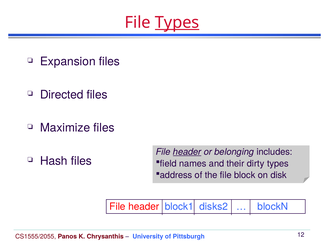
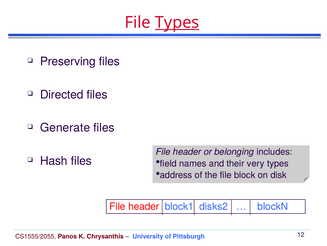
Expansion: Expansion -> Preserving
Maximize: Maximize -> Generate
header at (187, 151) underline: present -> none
dirty: dirty -> very
